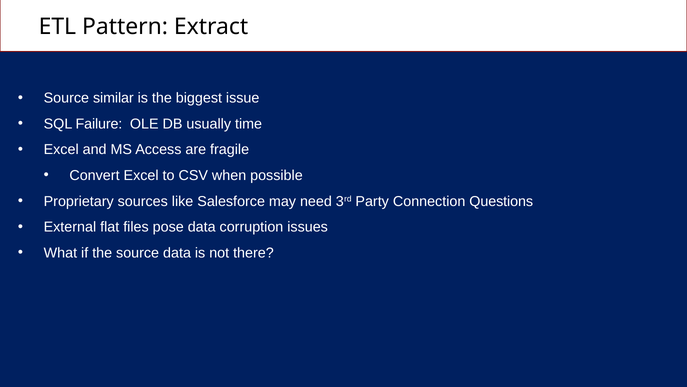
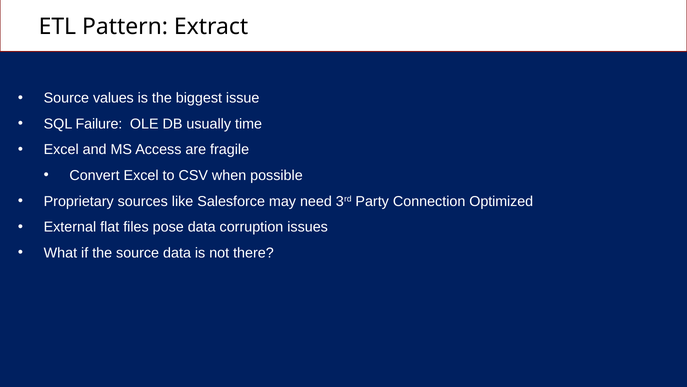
similar: similar -> values
Questions: Questions -> Optimized
